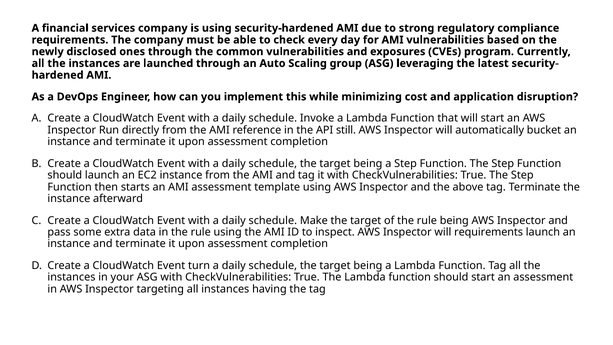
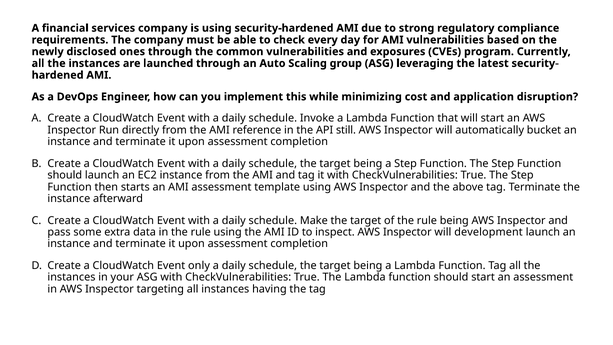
will requirements: requirements -> development
turn: turn -> only
